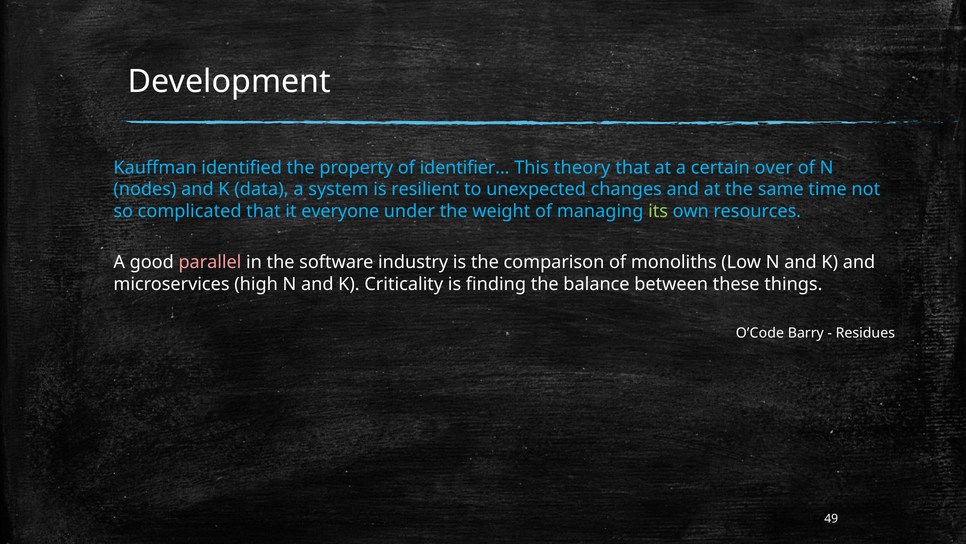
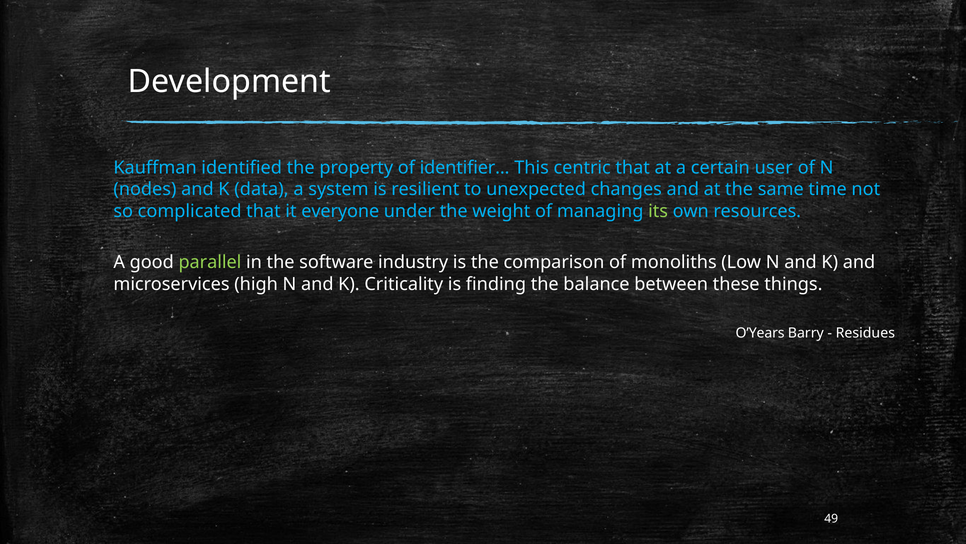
theory: theory -> centric
over: over -> user
parallel colour: pink -> light green
O’Code: O’Code -> O’Years
